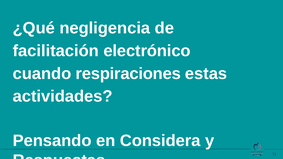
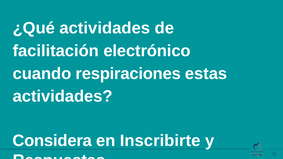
¿Qué negligencia: negligencia -> actividades
Pensando: Pensando -> Considera
Considera: Considera -> Inscribirte
